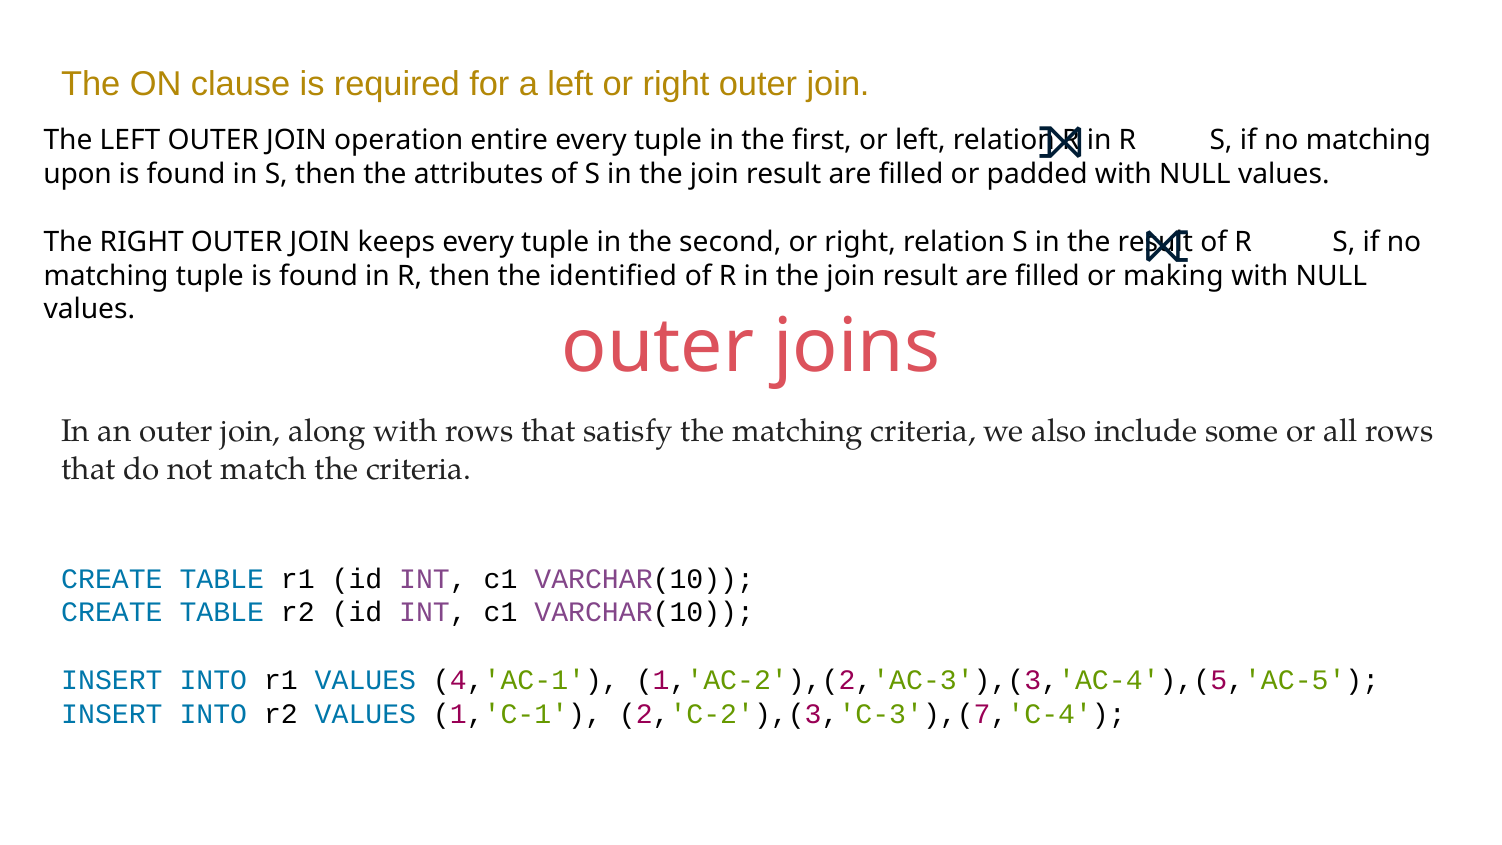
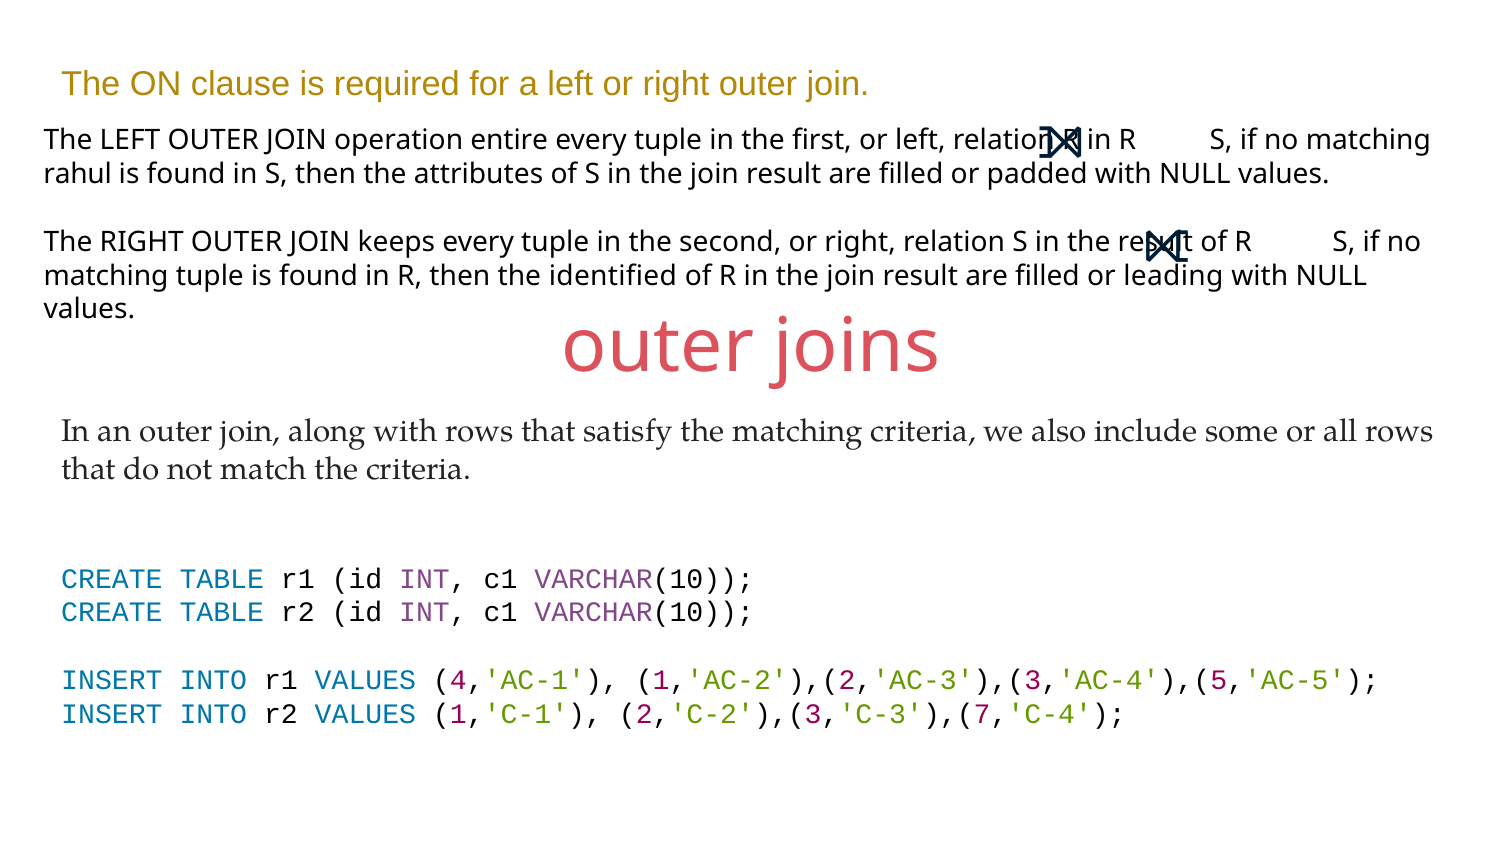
upon: upon -> rahul
making: making -> leading
